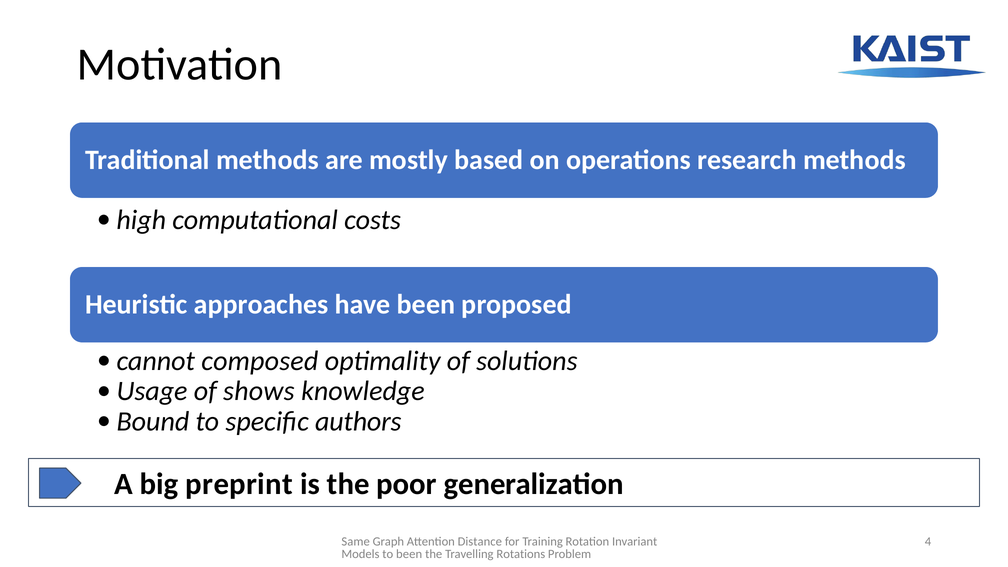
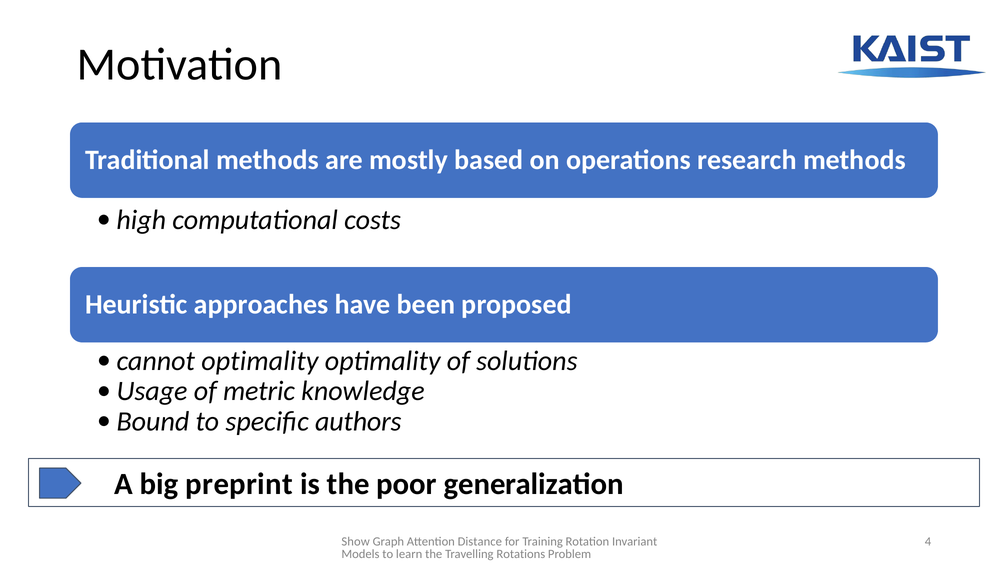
cannot composed: composed -> optimality
shows: shows -> metric
Same: Same -> Show
to been: been -> learn
